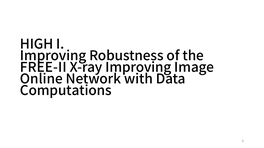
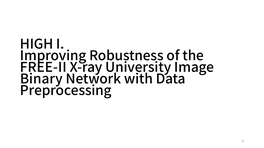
X-ray Improving: Improving -> University
Online: Online -> Binary
Computations: Computations -> Preprocessing
